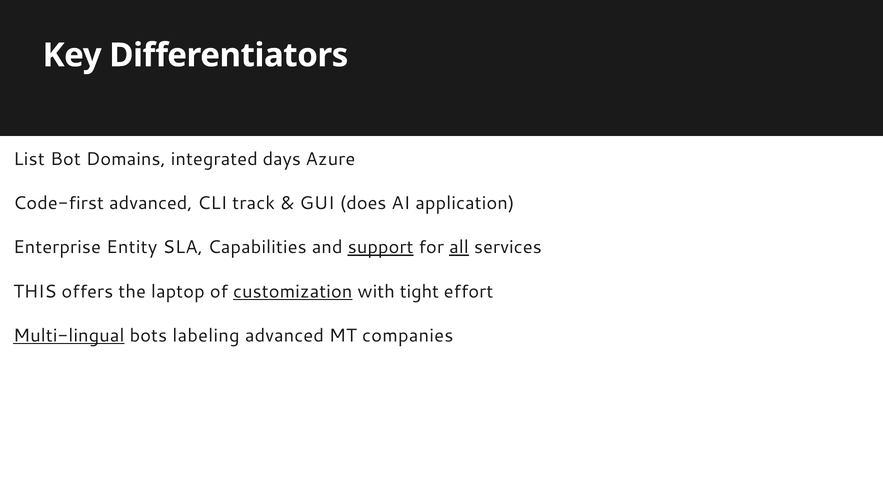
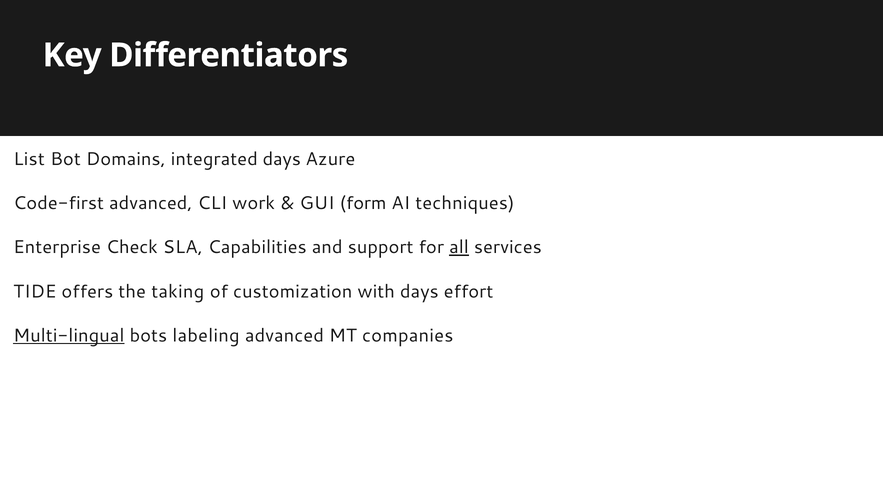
track: track -> work
does: does -> form
application: application -> techniques
Entity: Entity -> Check
support underline: present -> none
THIS: THIS -> TIDE
laptop: laptop -> taking
customization underline: present -> none
with tight: tight -> days
